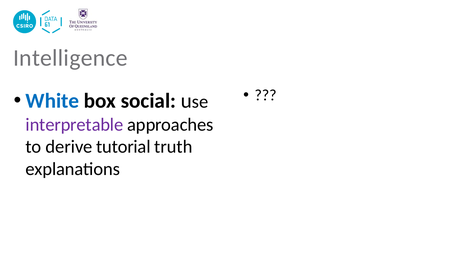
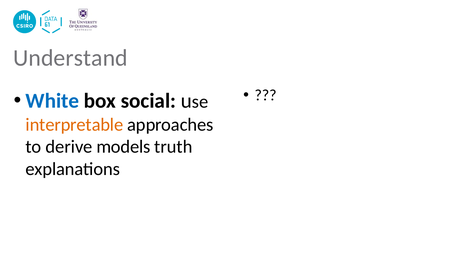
Intelligence: Intelligence -> Understand
interpretable colour: purple -> orange
tutorial: tutorial -> models
